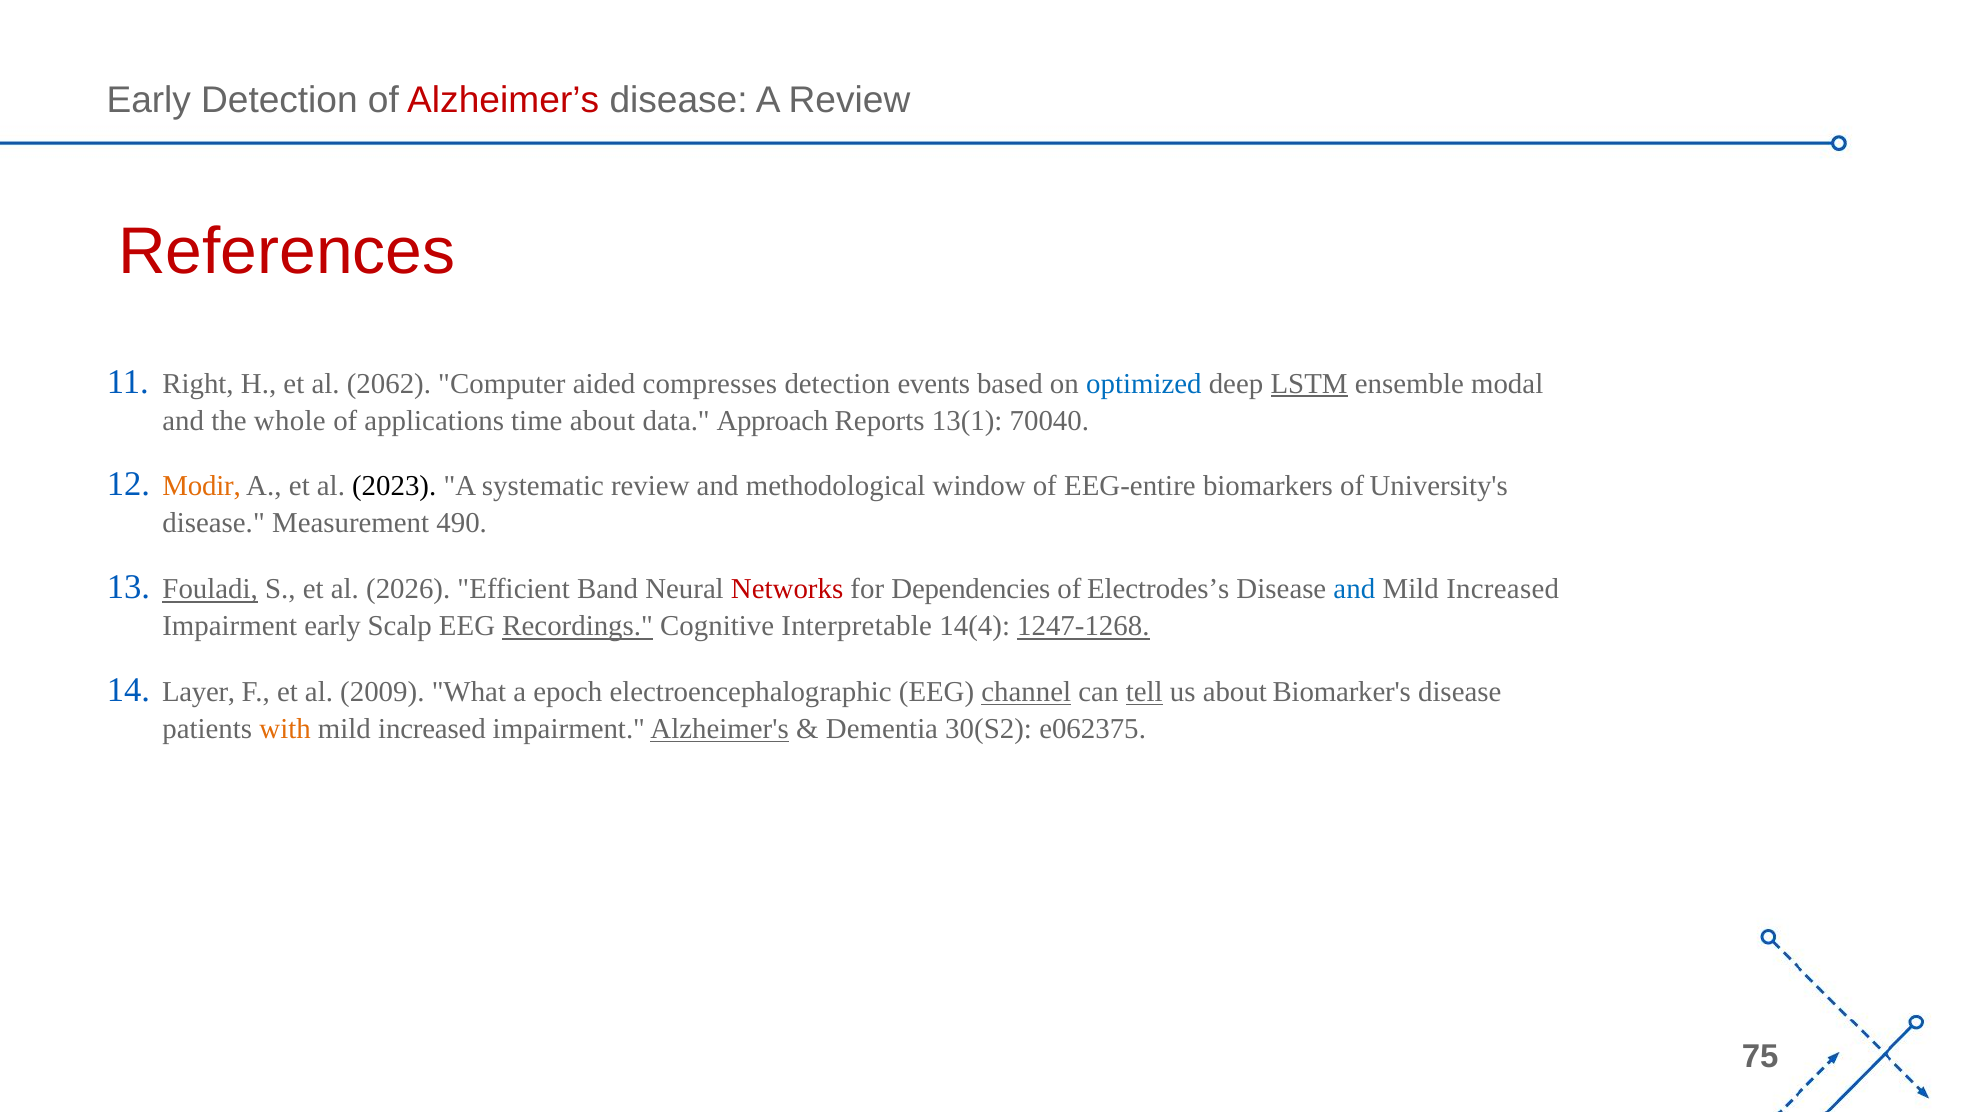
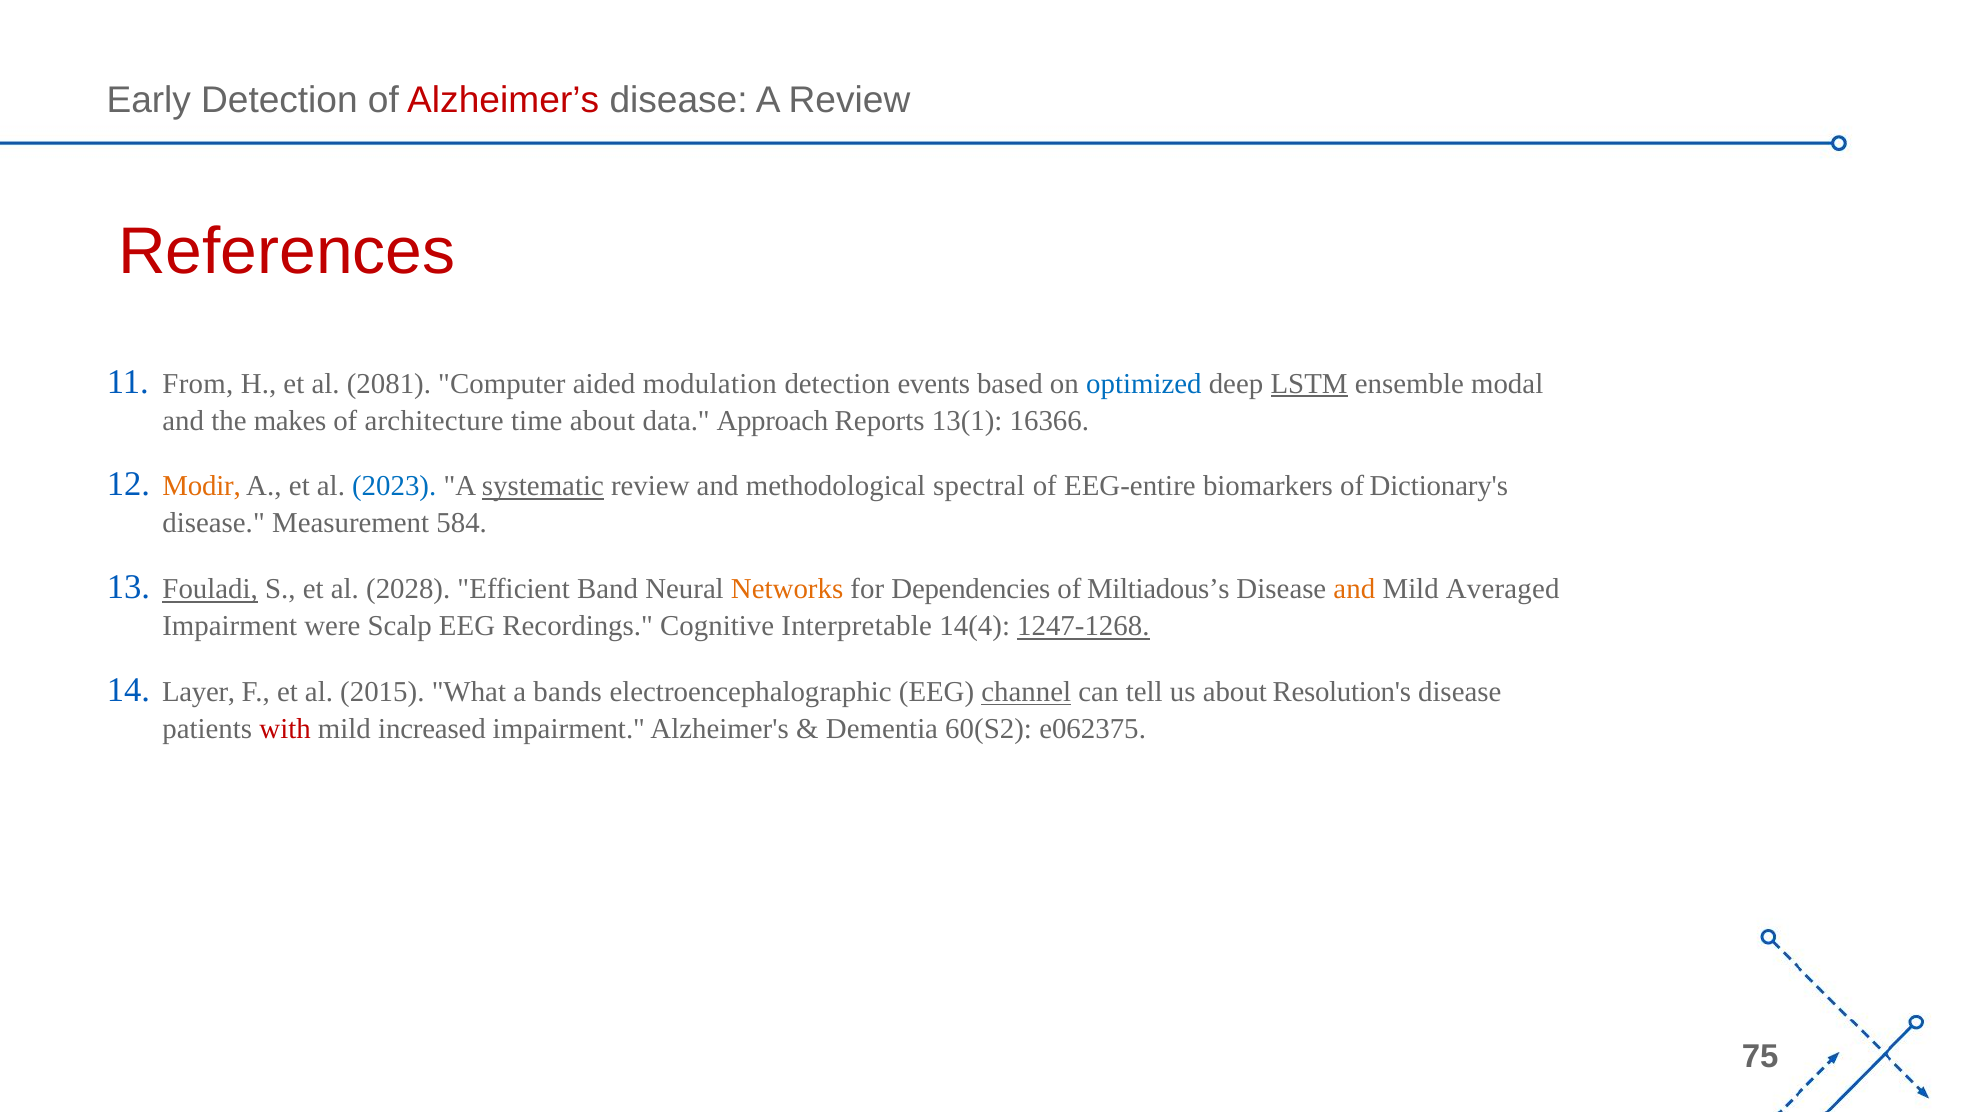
Right: Right -> From
2062: 2062 -> 2081
compresses: compresses -> modulation
whole: whole -> makes
applications: applications -> architecture
70040: 70040 -> 16366
2023 colour: black -> blue
systematic underline: none -> present
window: window -> spectral
University's: University's -> Dictionary's
490: 490 -> 584
2026: 2026 -> 2028
Networks colour: red -> orange
Electrodes’s: Electrodes’s -> Miltiadous’s
and at (1354, 590) colour: blue -> orange
Increased at (1503, 590): Increased -> Averaged
Impairment early: early -> were
Recordings underline: present -> none
2009: 2009 -> 2015
epoch: epoch -> bands
tell underline: present -> none
Biomarker's: Biomarker's -> Resolution's
with colour: orange -> red
Alzheimer's underline: present -> none
30(S2: 30(S2 -> 60(S2
